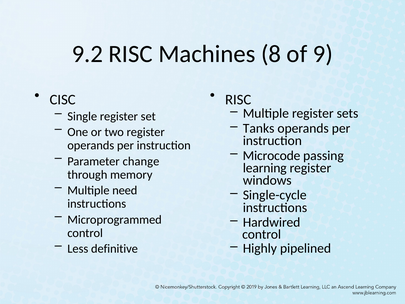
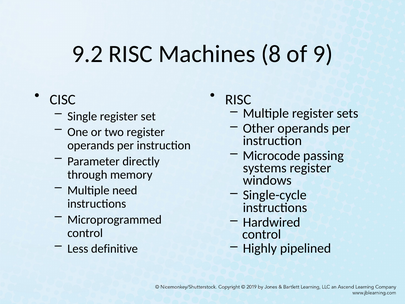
Tanks: Tanks -> Other
change: change -> directly
learning: learning -> systems
